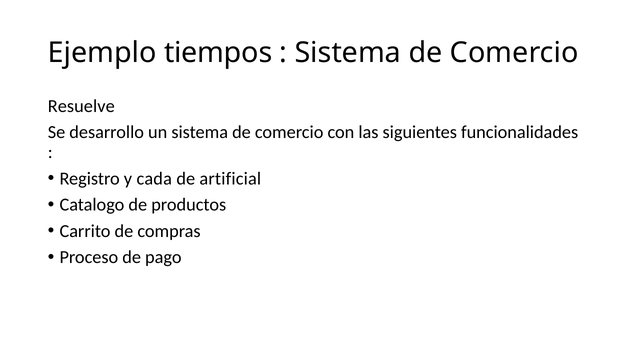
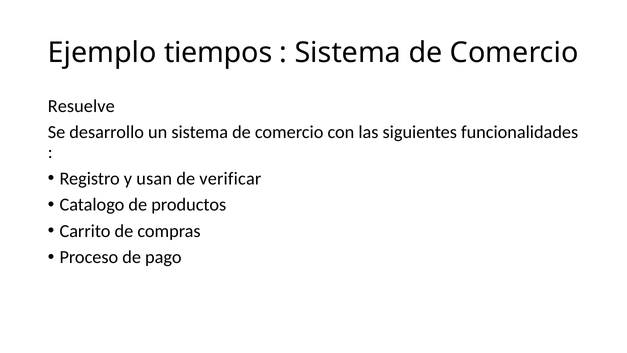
cada: cada -> usan
artificial: artificial -> verificar
